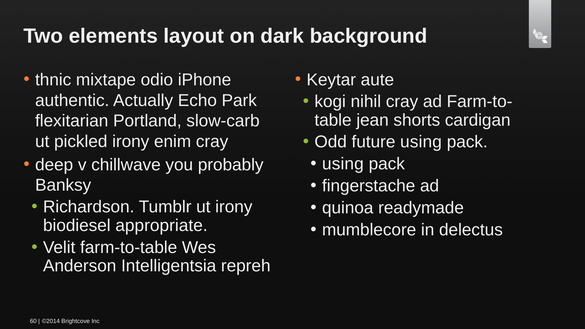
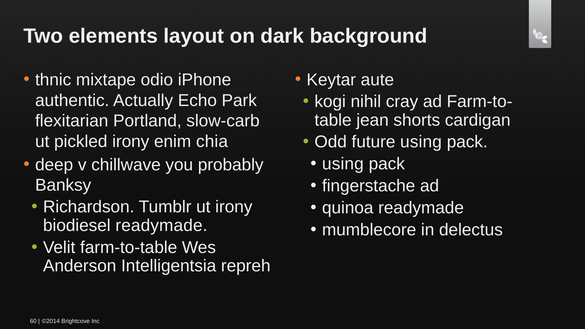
enim cray: cray -> chia
biodiesel appropriate: appropriate -> readymade
